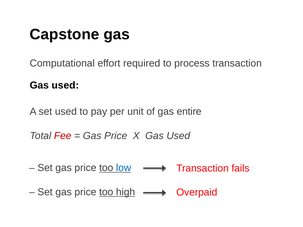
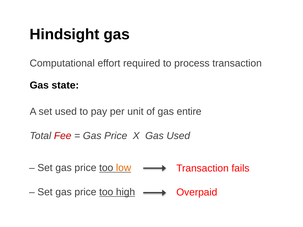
Capstone: Capstone -> Hindsight
used at (65, 85): used -> state
low colour: blue -> orange
